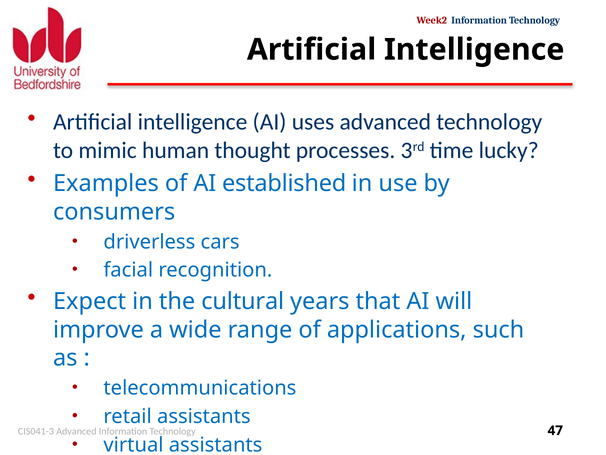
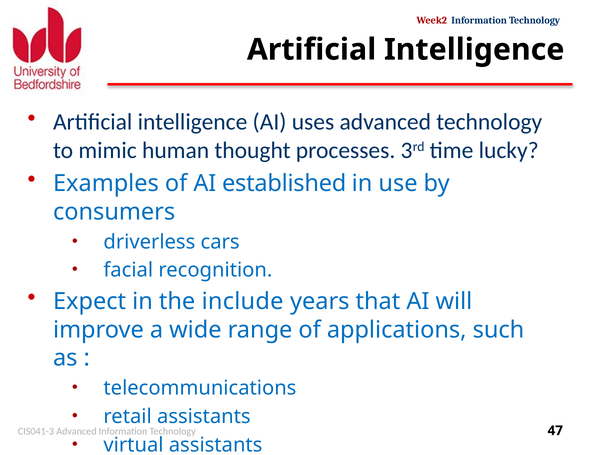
cultural: cultural -> include
